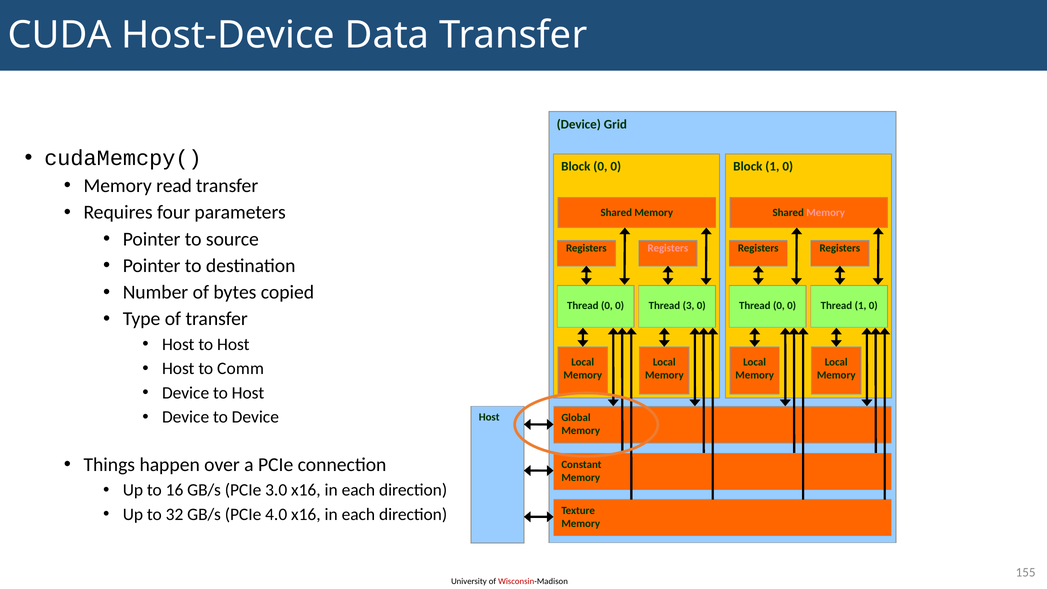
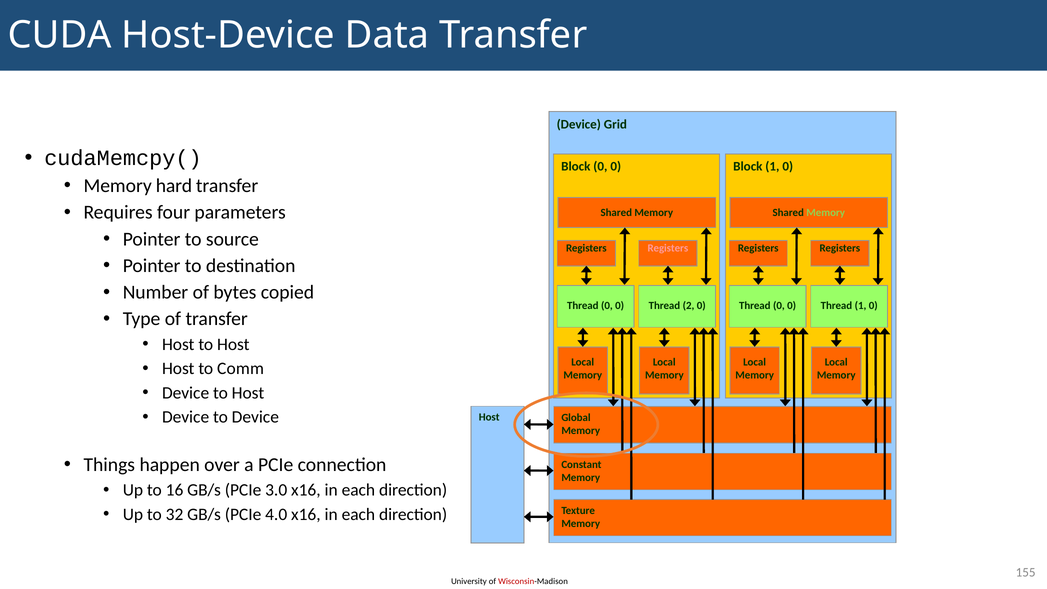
read: read -> hard
Memory at (826, 213) colour: pink -> light green
3: 3 -> 2
